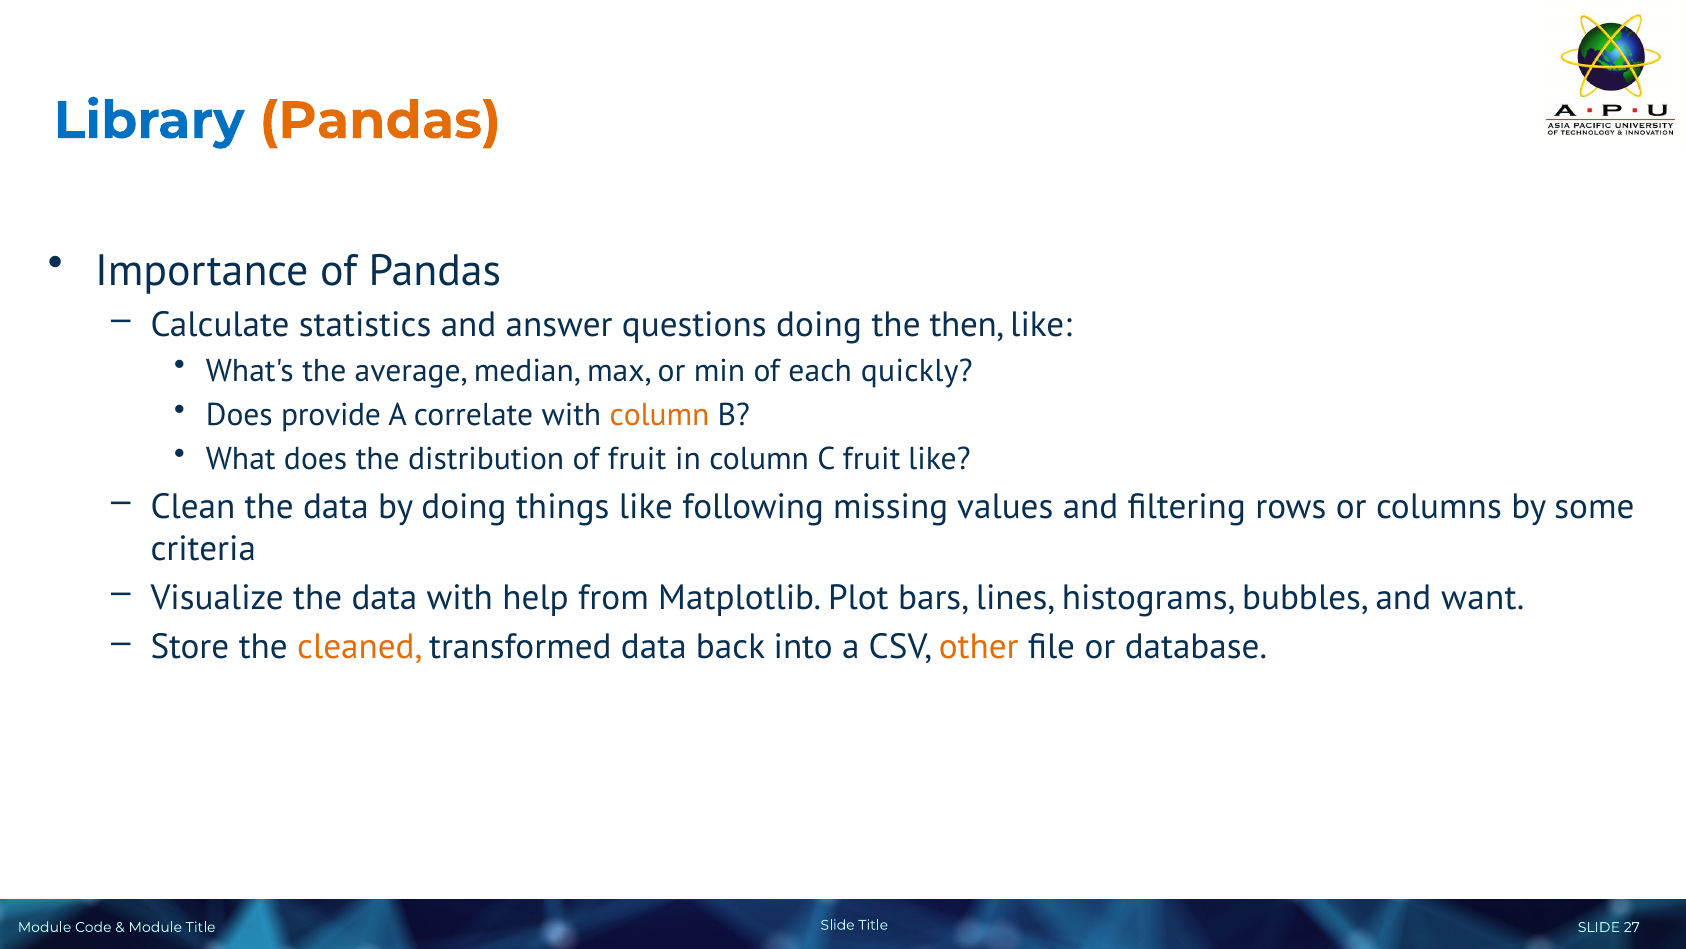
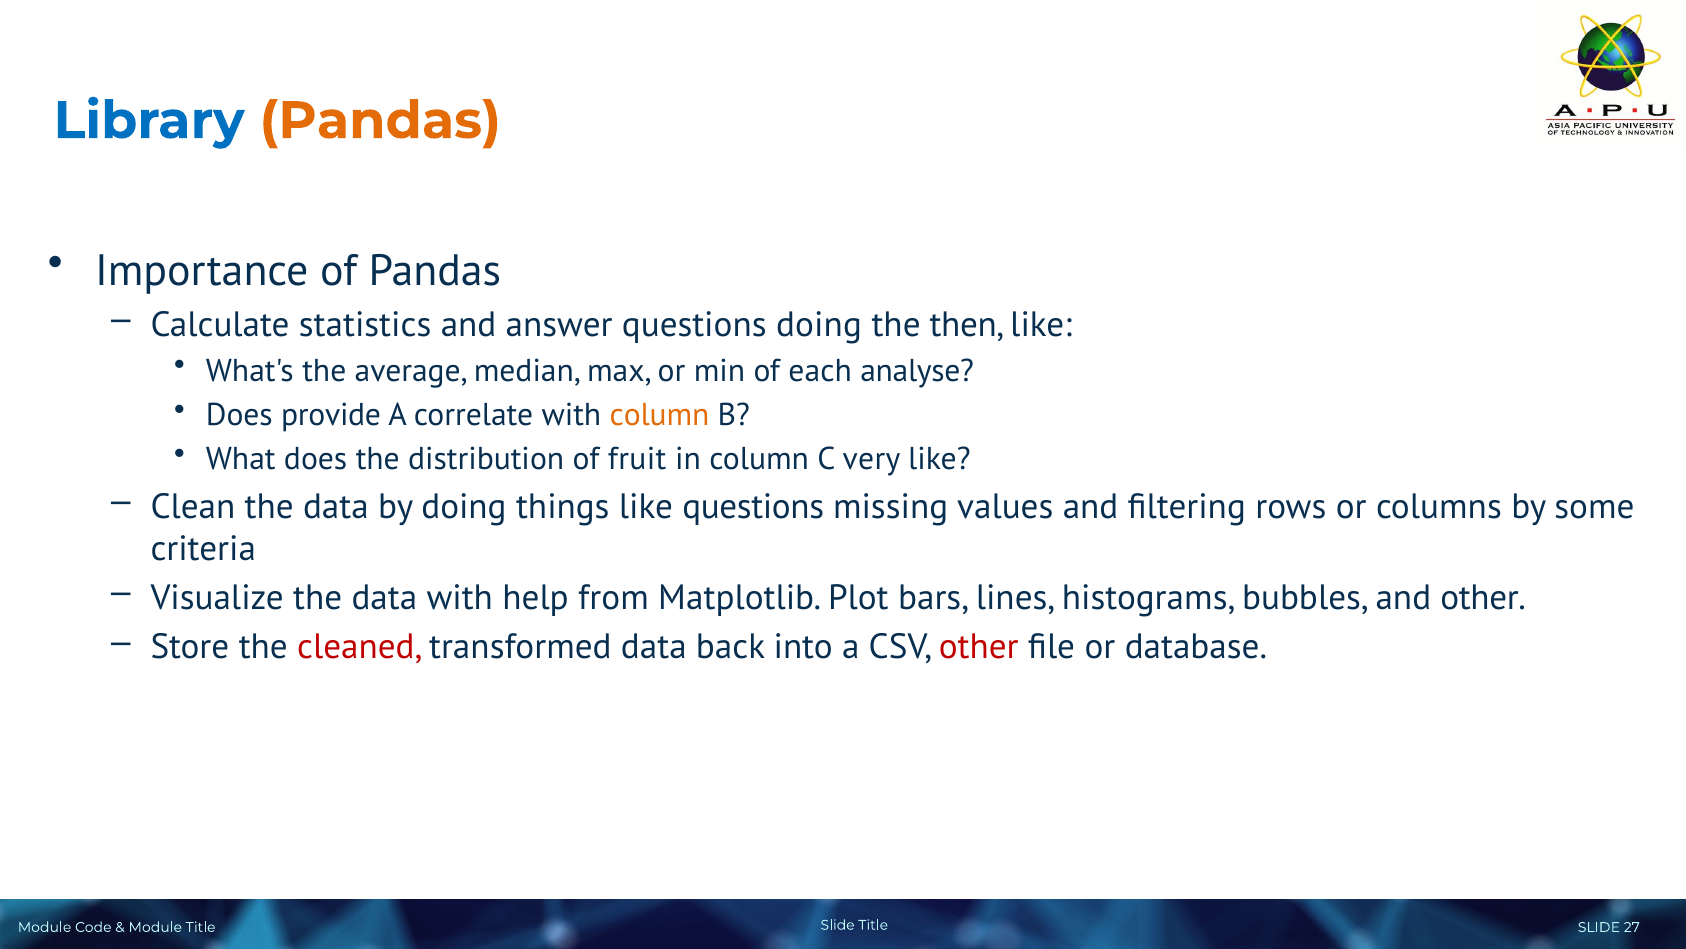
quickly: quickly -> analyse
C fruit: fruit -> very
like following: following -> questions
and want: want -> other
cleaned colour: orange -> red
other at (979, 647) colour: orange -> red
